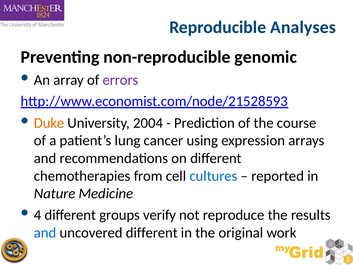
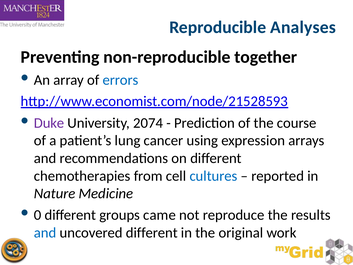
genomic: genomic -> together
errors colour: purple -> blue
Duke colour: orange -> purple
2004: 2004 -> 2074
4: 4 -> 0
verify: verify -> came
